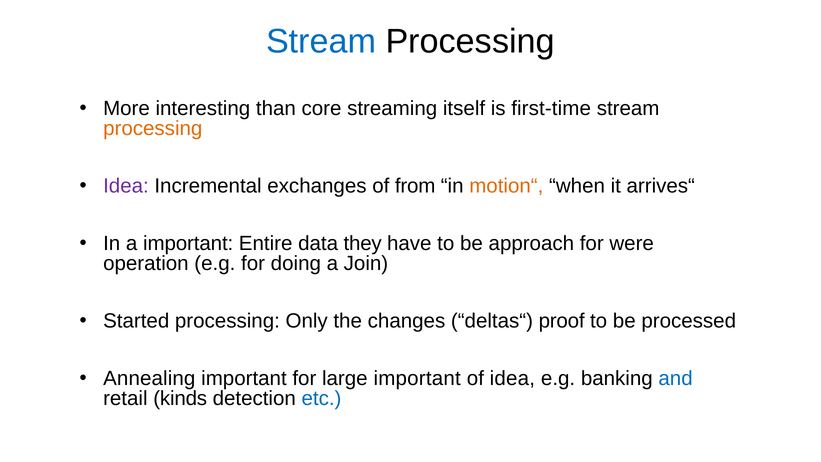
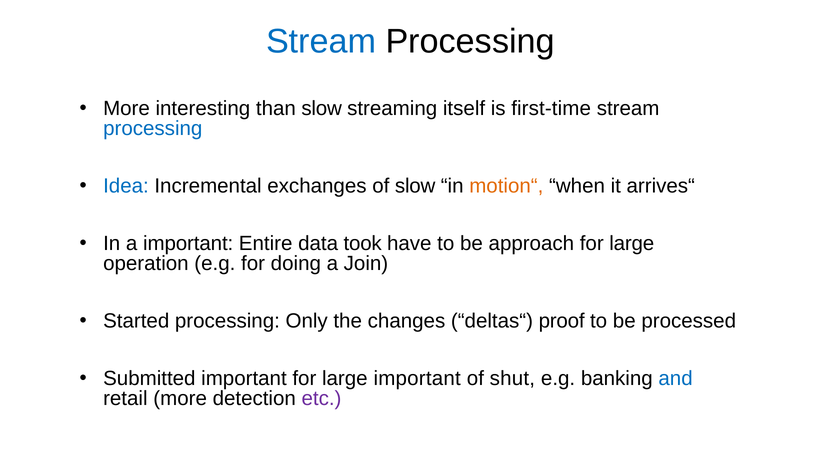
than core: core -> slow
processing at (153, 129) colour: orange -> blue
Idea at (126, 186) colour: purple -> blue
of from: from -> slow
they: they -> took
were at (632, 244): were -> large
Annealing: Annealing -> Submitted
of idea: idea -> shut
retail kinds: kinds -> more
etc colour: blue -> purple
